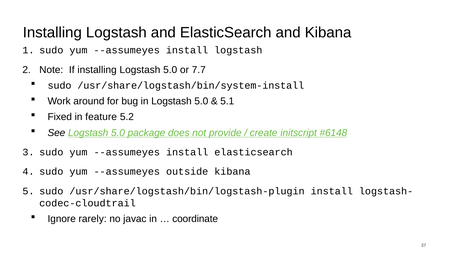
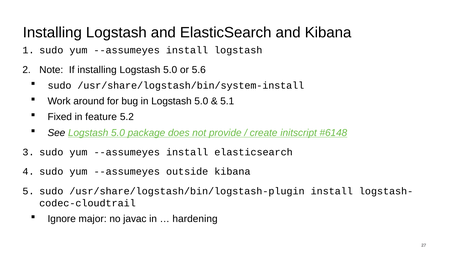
7.7: 7.7 -> 5.6
rarely: rarely -> major
coordinate: coordinate -> hardening
